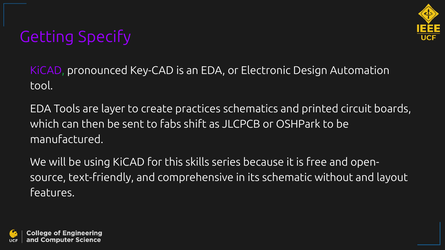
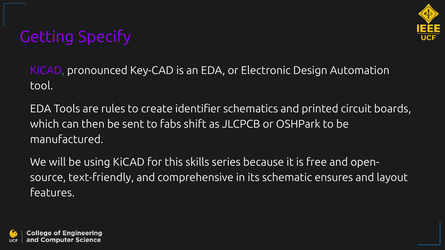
layer: layer -> rules
practices: practices -> identifier
without: without -> ensures
